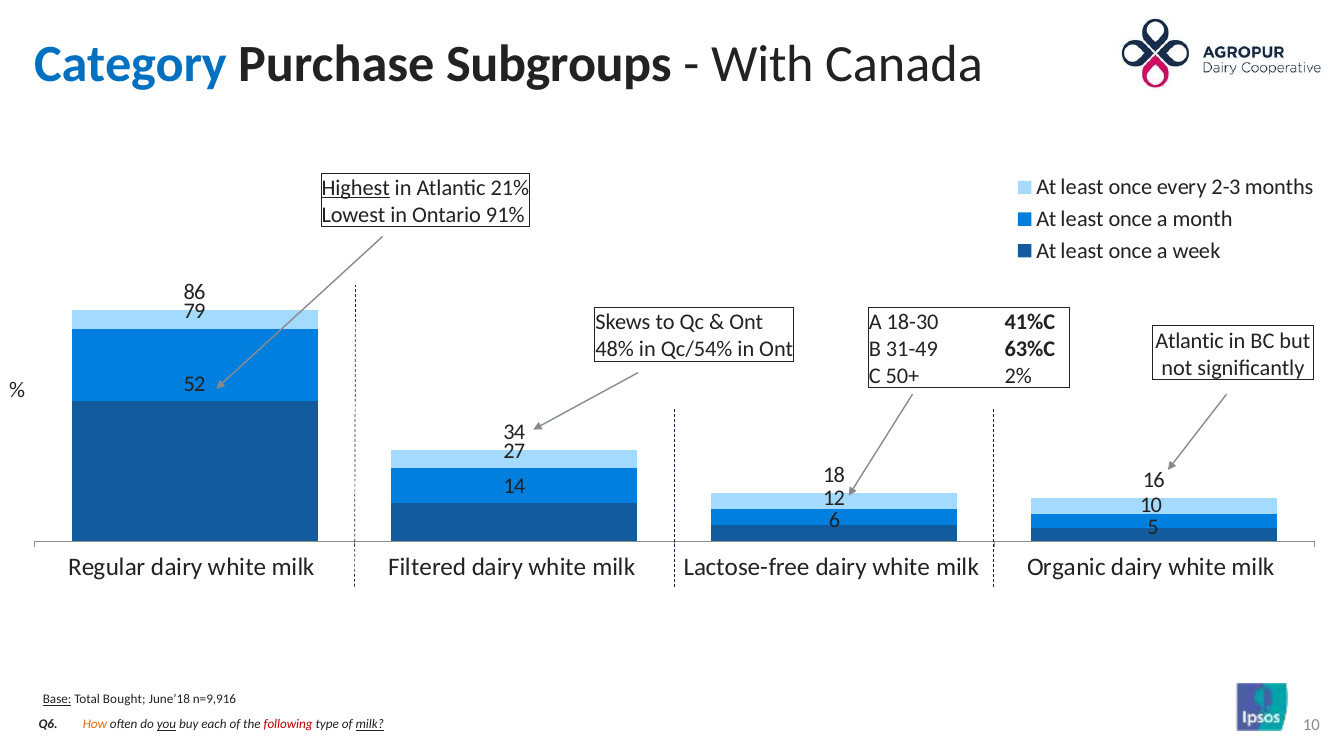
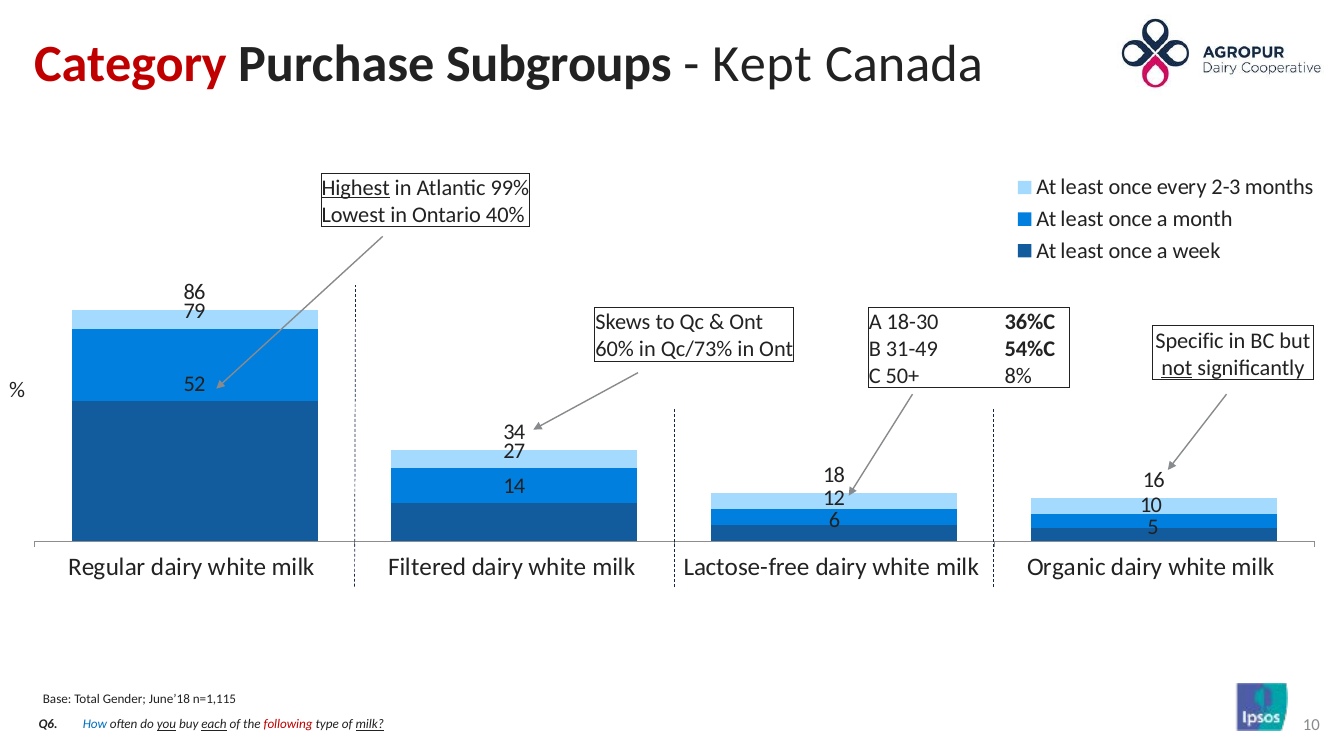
Category colour: blue -> red
With: With -> Kept
21%: 21% -> 99%
91%: 91% -> 40%
41%C: 41%C -> 36%C
48%: 48% -> 60%
Qc/54%: Qc/54% -> Qc/73%
Ont Atlantic: Atlantic -> Specific
63%C: 63%C -> 54%C
not underline: none -> present
2%: 2% -> 8%
Base underline: present -> none
Bought: Bought -> Gender
n=9,916: n=9,916 -> n=1,115
How colour: orange -> blue
each underline: none -> present
